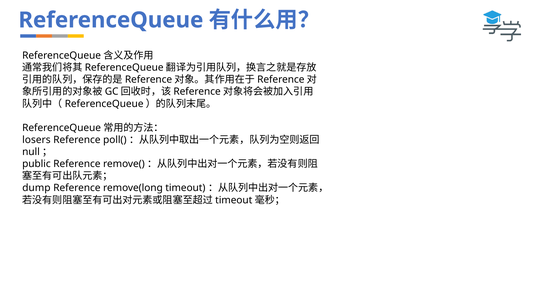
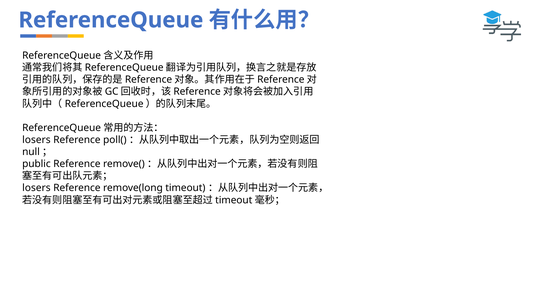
dump at (36, 188): dump -> losers
